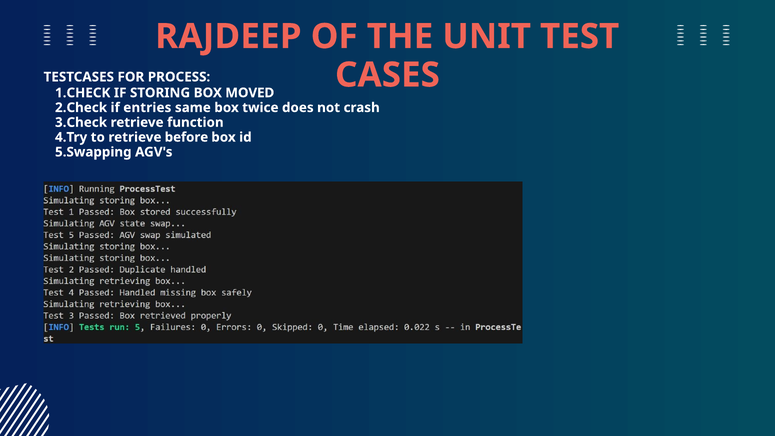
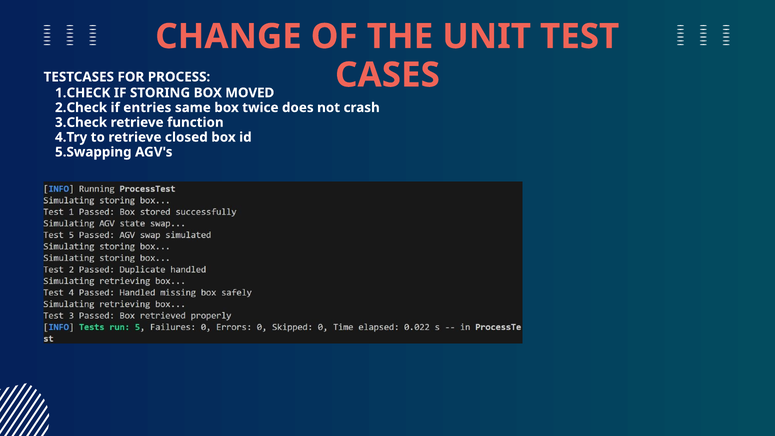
RAJDEEP: RAJDEEP -> CHANGE
before: before -> closed
